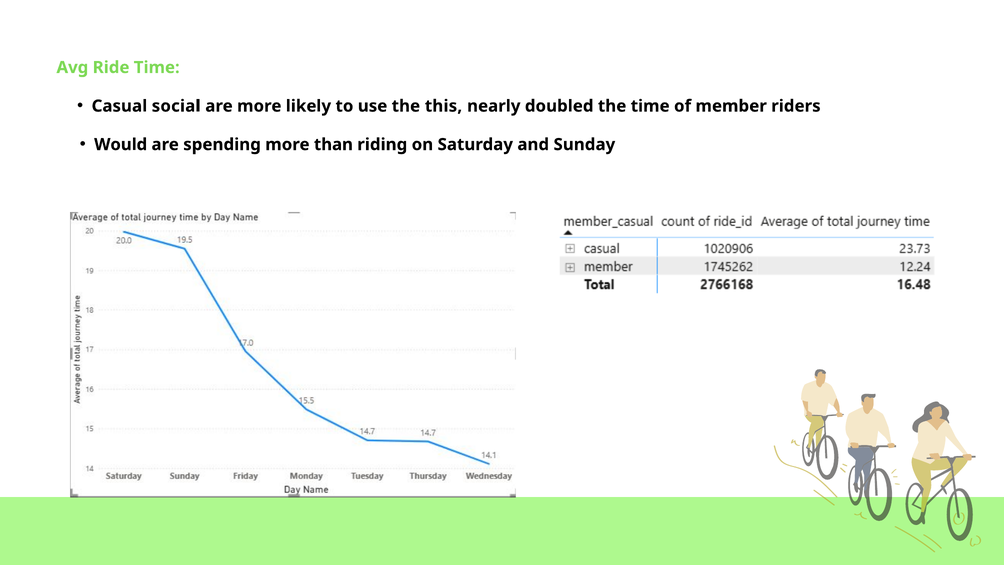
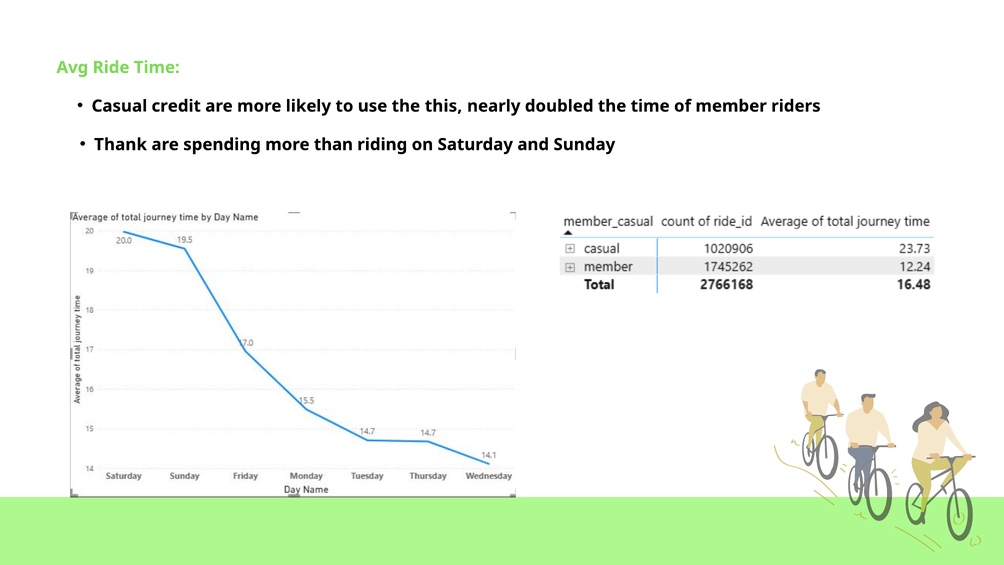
social: social -> credit
Would: Would -> Thank
